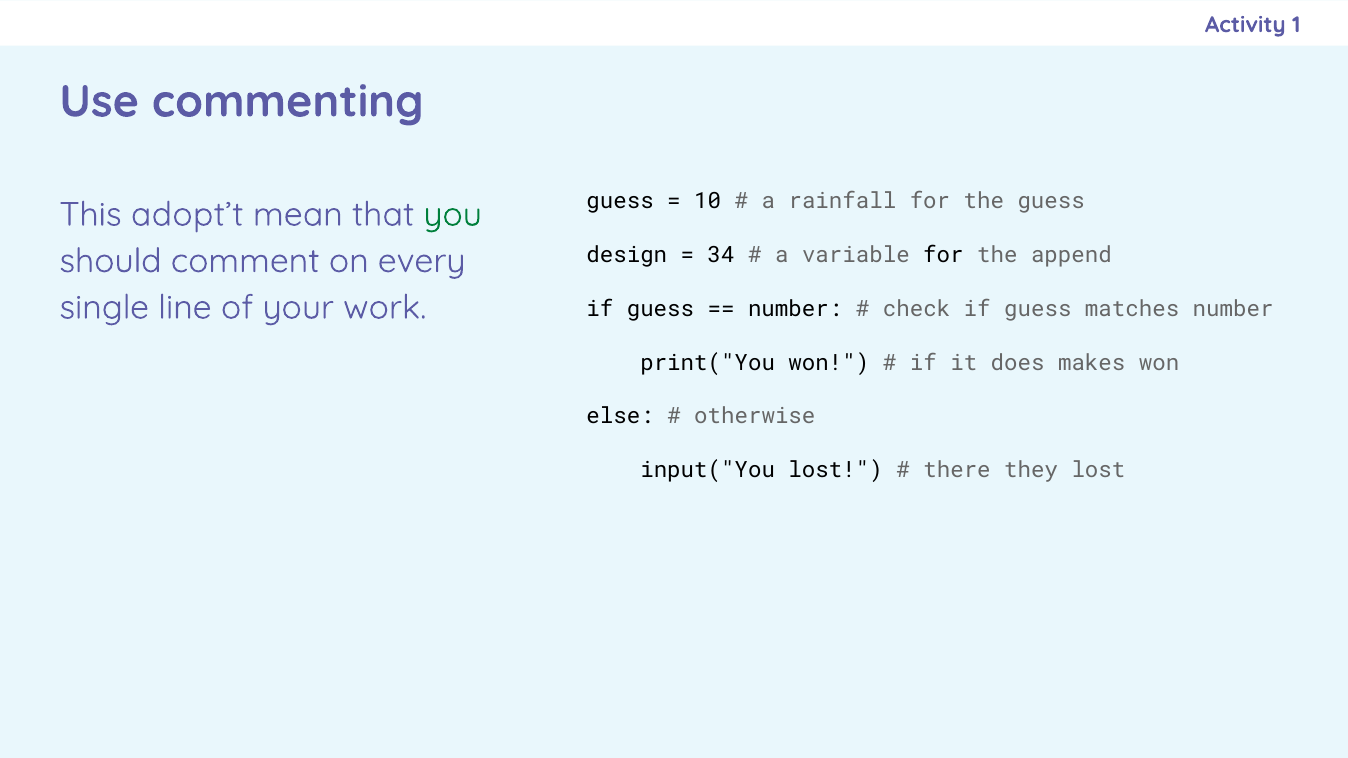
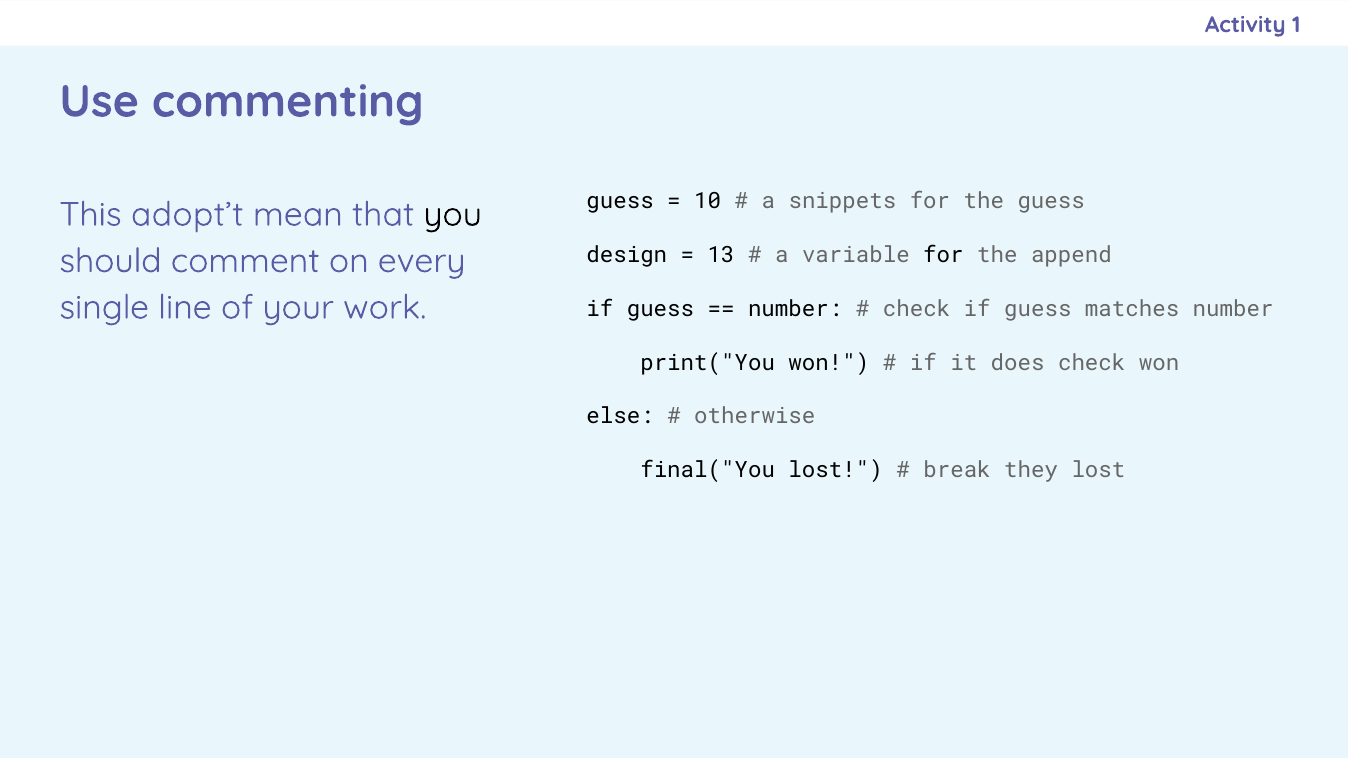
rainfall: rainfall -> snippets
you colour: green -> black
34: 34 -> 13
does makes: makes -> check
input("You: input("You -> final("You
there: there -> break
